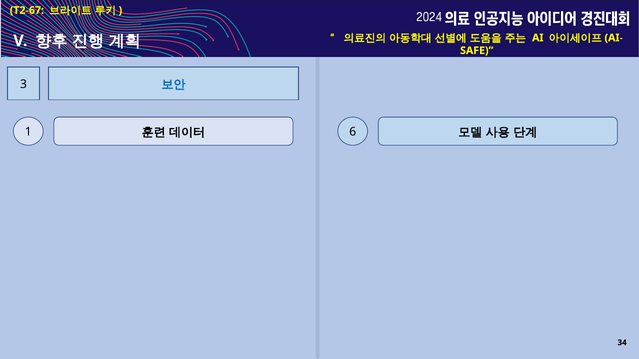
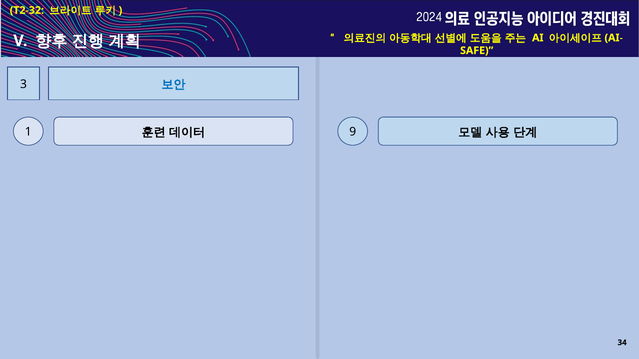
T2-67: T2-67 -> T2-32
6: 6 -> 9
